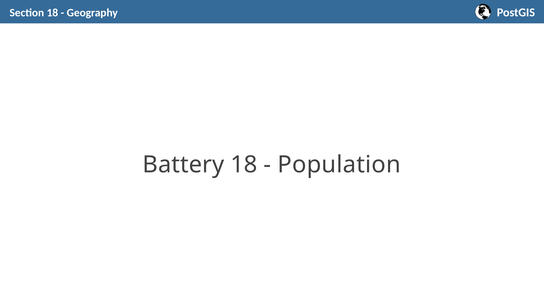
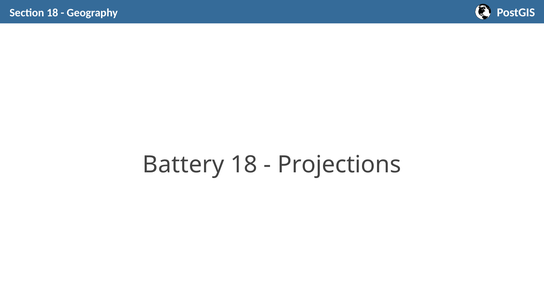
Population: Population -> Projections
